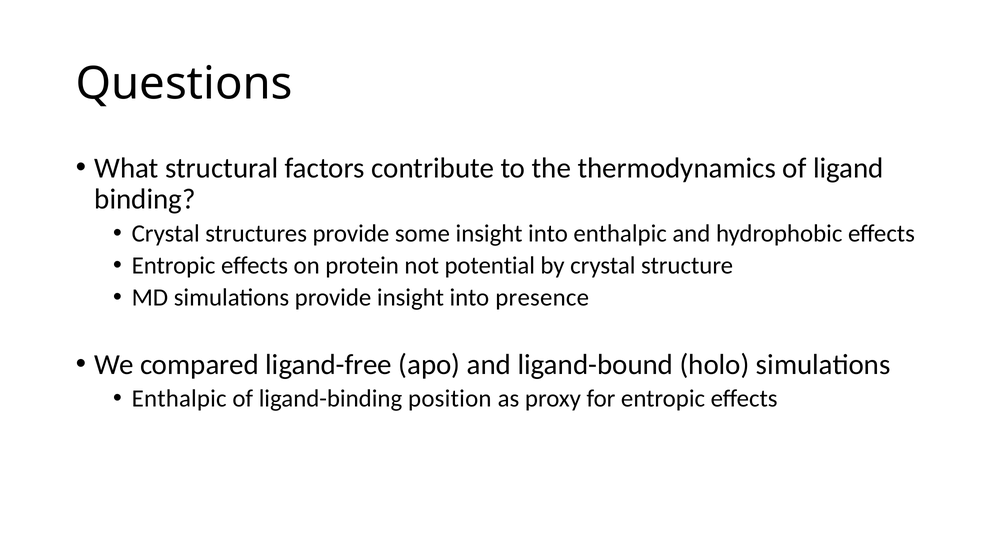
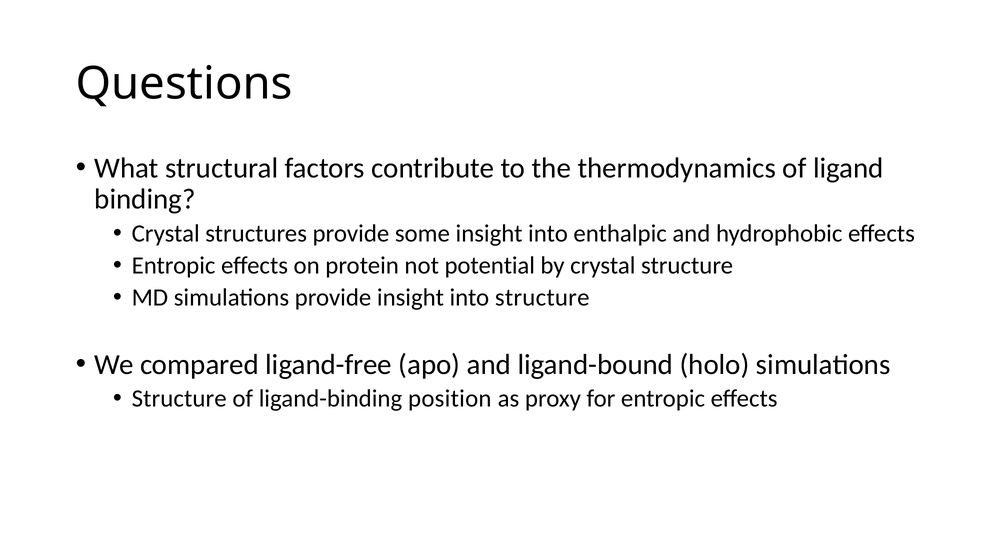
into presence: presence -> structure
Enthalpic at (179, 399): Enthalpic -> Structure
